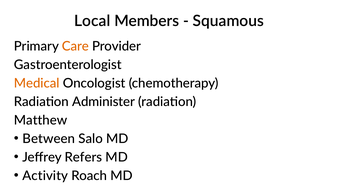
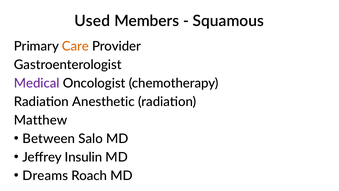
Local: Local -> Used
Medical colour: orange -> purple
Administer: Administer -> Anesthetic
Refers: Refers -> Insulin
Activity: Activity -> Dreams
